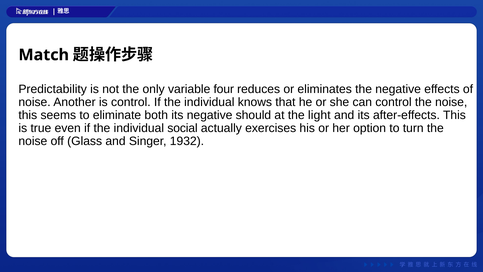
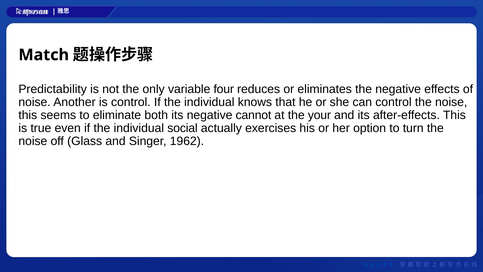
should: should -> cannot
light: light -> your
1932: 1932 -> 1962
